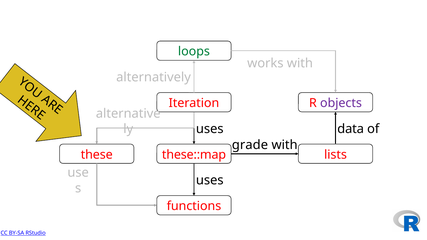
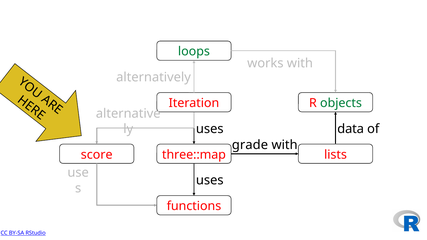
objects colour: purple -> green
these: these -> score
these::map: these::map -> three::map
